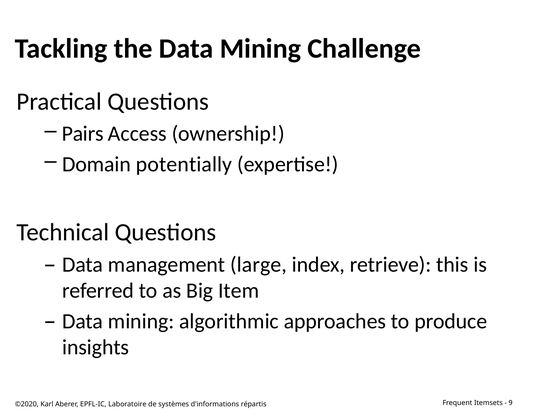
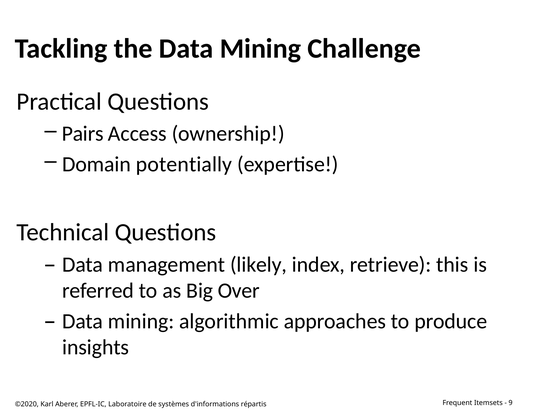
large: large -> likely
Item: Item -> Over
